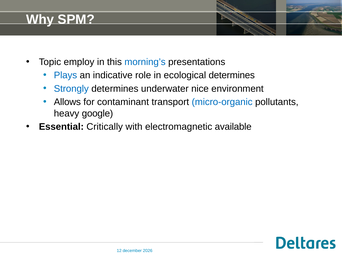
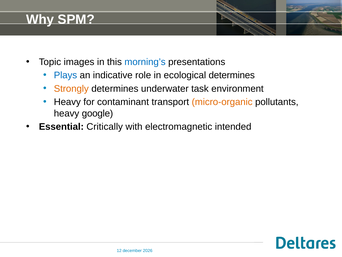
employ: employ -> images
Strongly colour: blue -> orange
nice: nice -> task
Allows at (67, 102): Allows -> Heavy
micro-organic colour: blue -> orange
available: available -> intended
